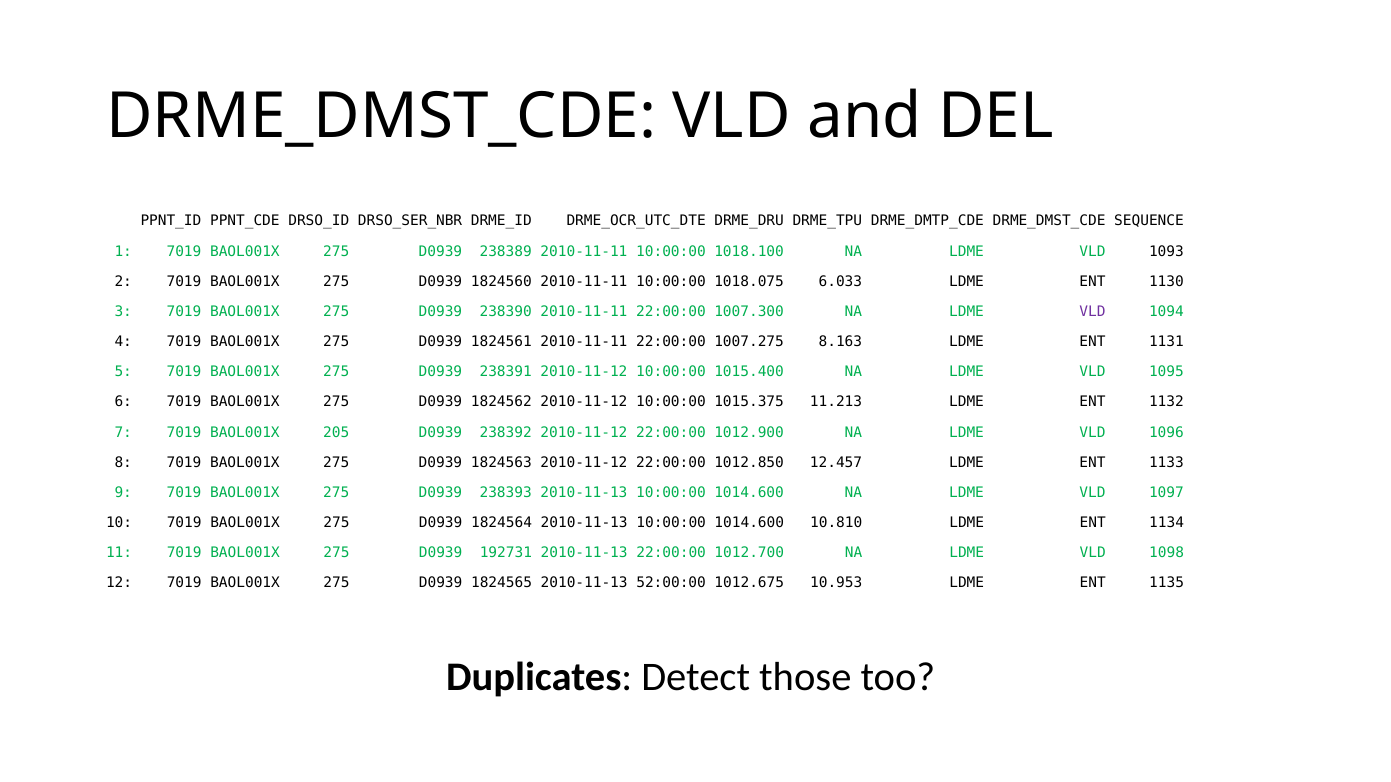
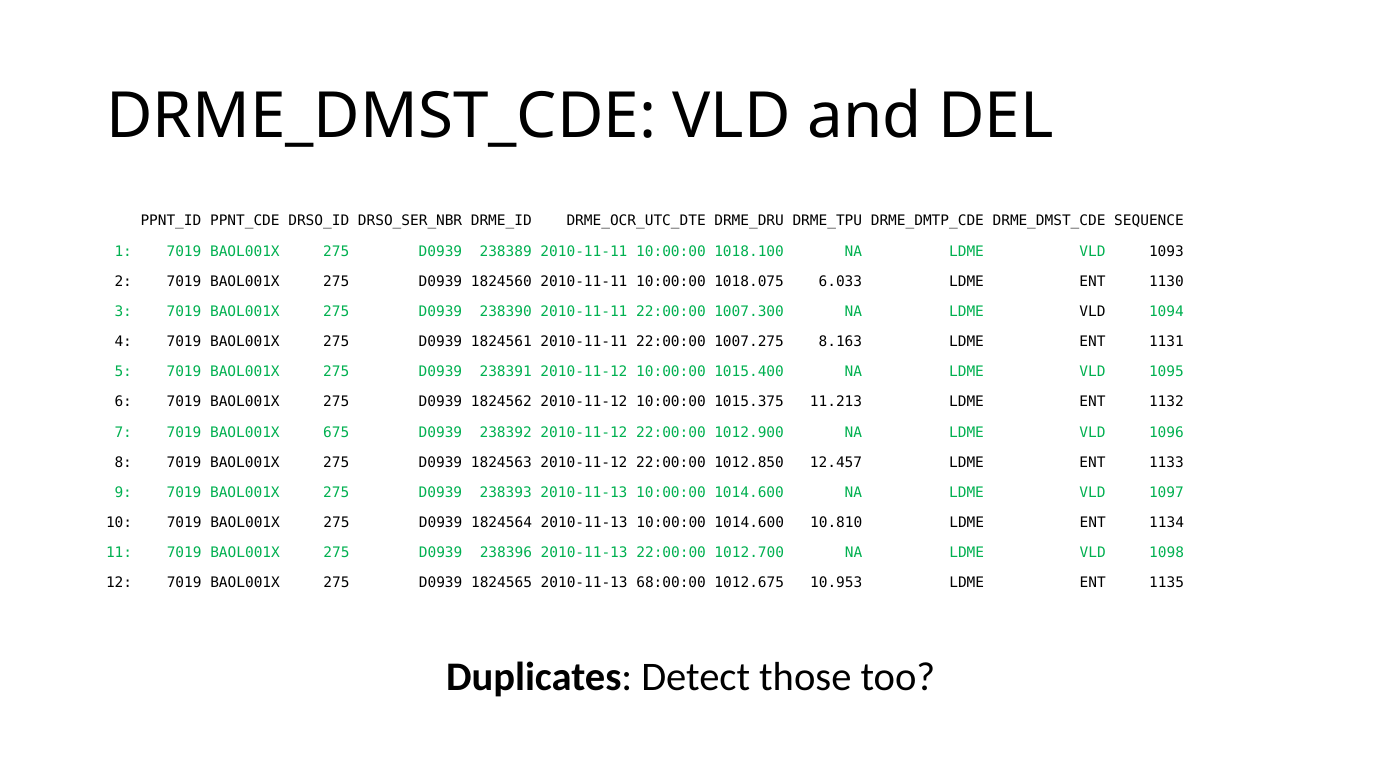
VLD at (1093, 312) colour: purple -> black
205: 205 -> 675
192731: 192731 -> 238396
52:00:00: 52:00:00 -> 68:00:00
